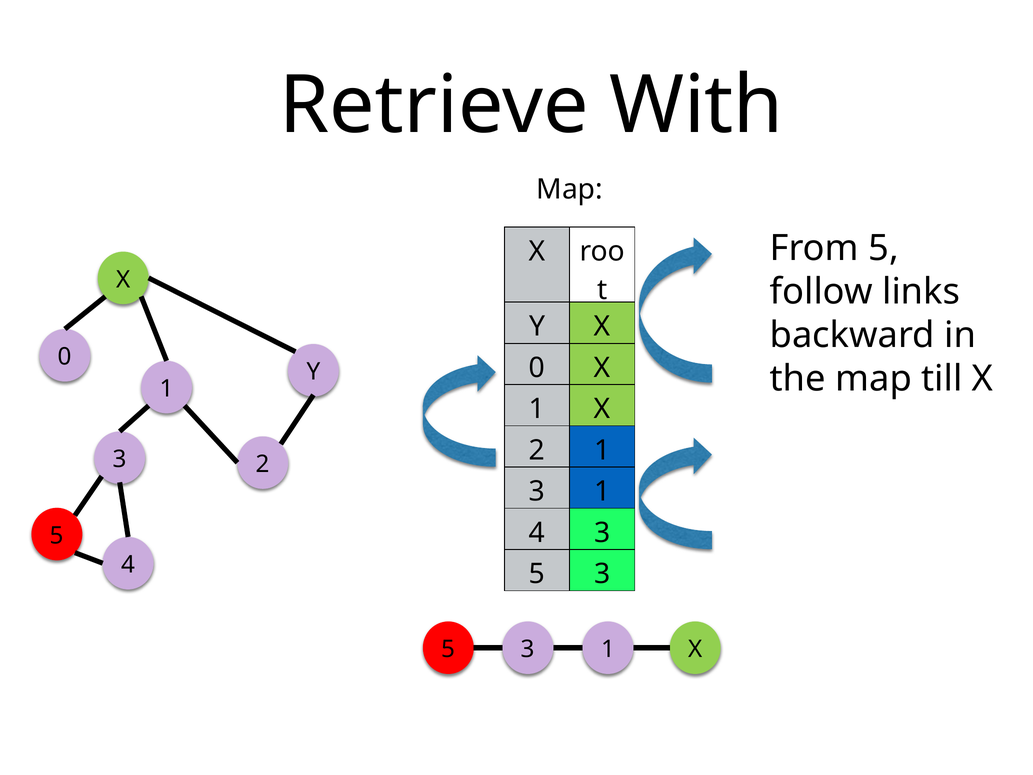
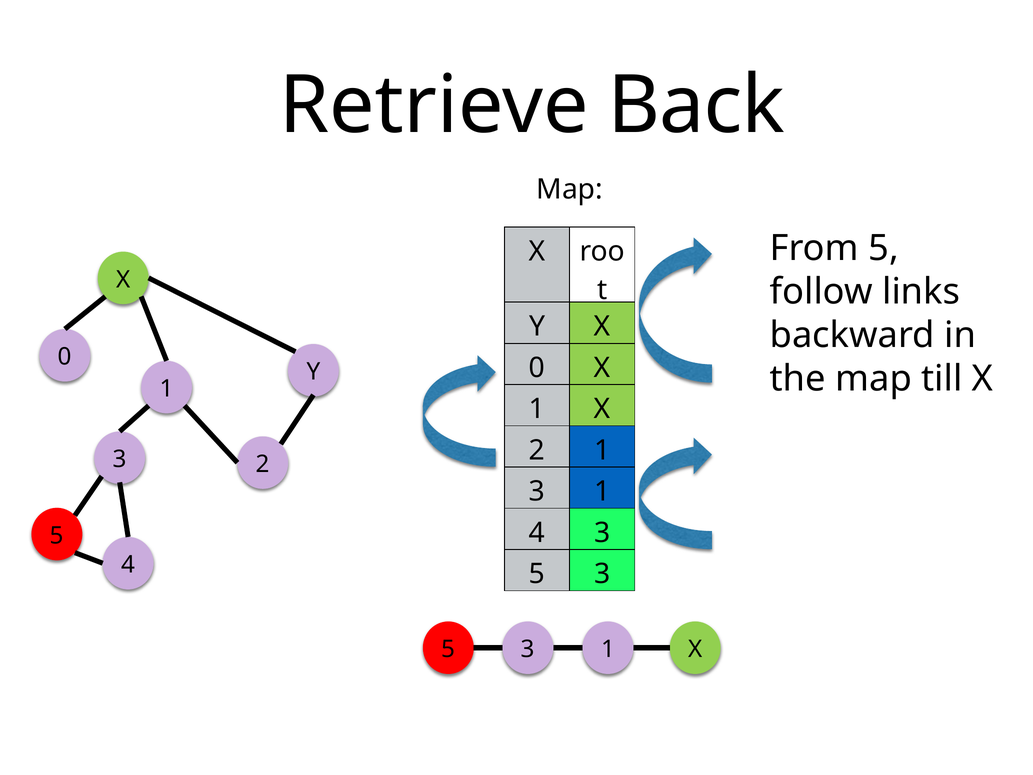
With: With -> Back
